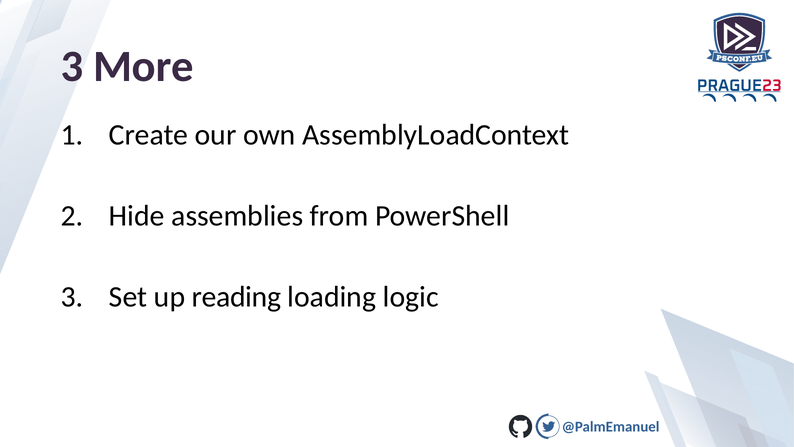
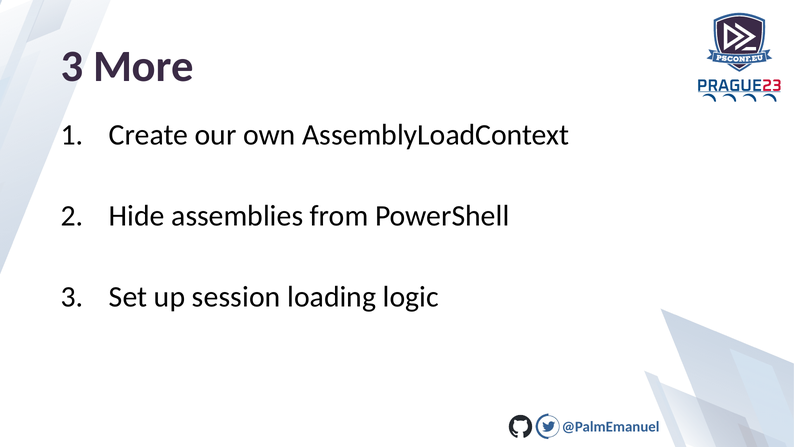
reading: reading -> session
